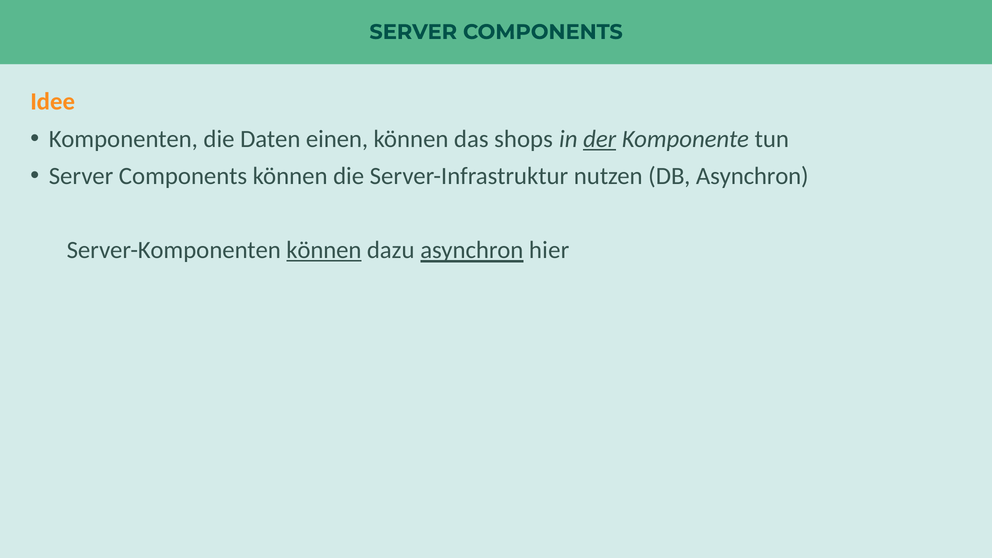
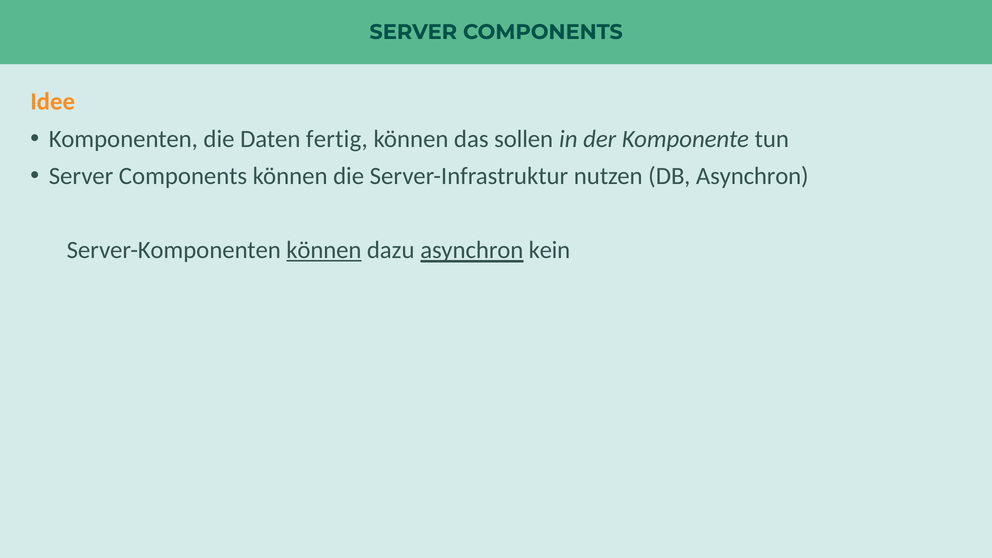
einen: einen -> fertig
shops: shops -> sollen
der underline: present -> none
hier: hier -> kein
